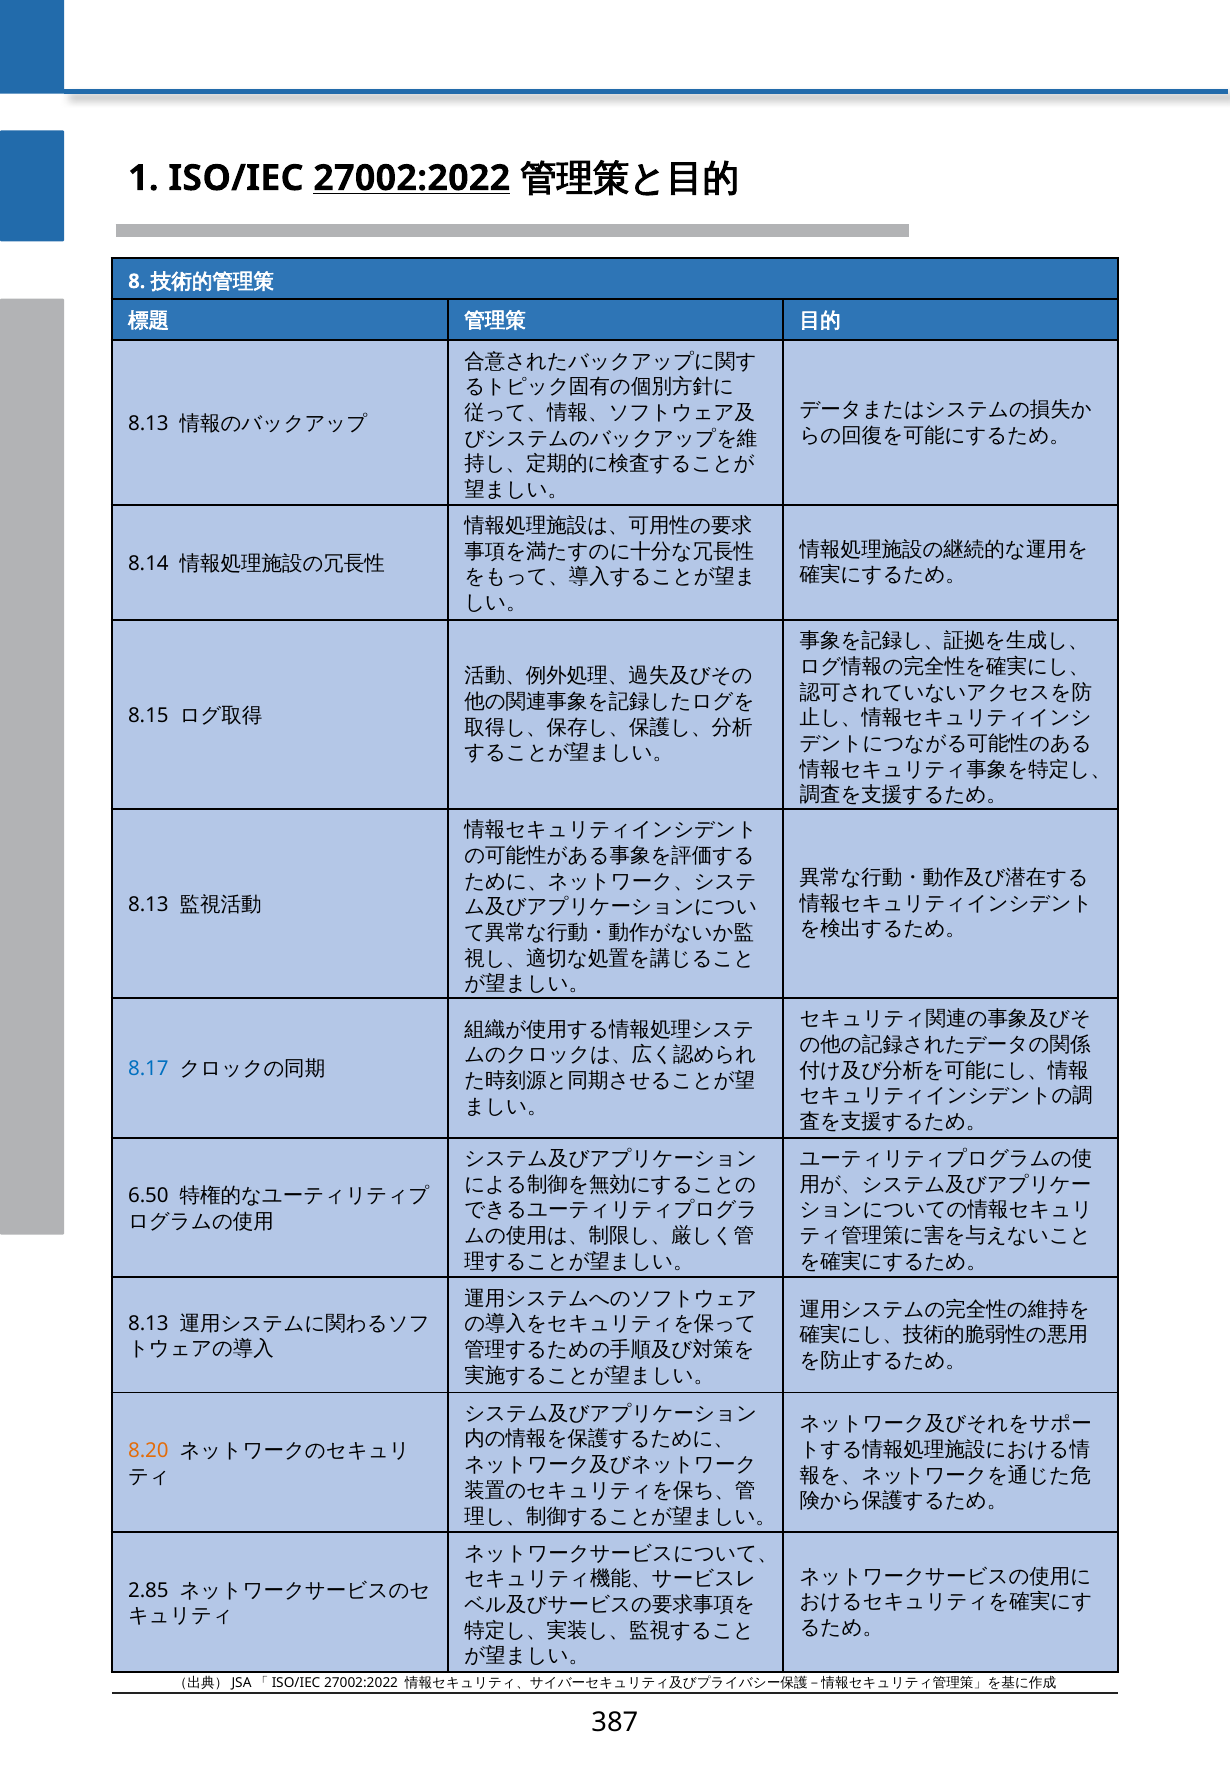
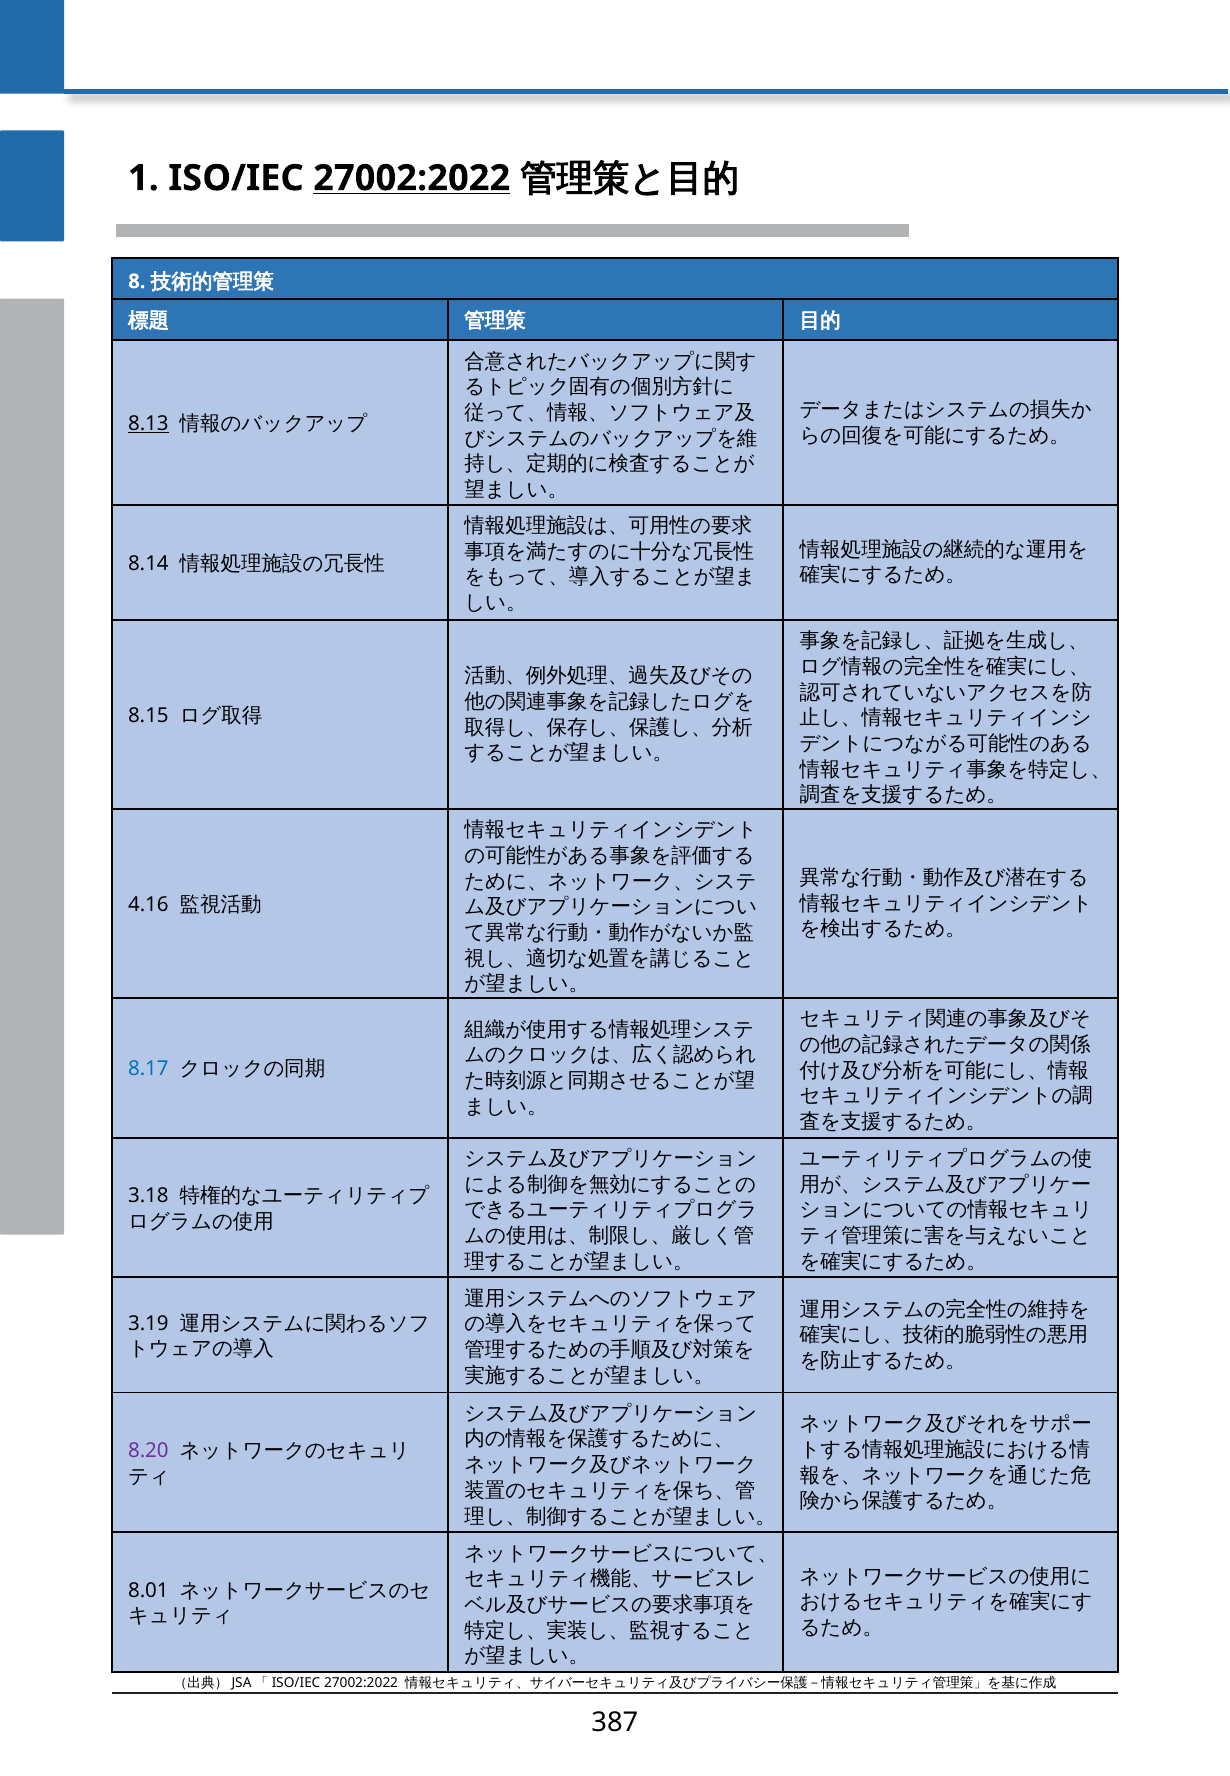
8.13 at (148, 424) underline: none -> present
8.13 at (148, 905): 8.13 -> 4.16
6.50: 6.50 -> 3.18
8.13 at (148, 1324): 8.13 -> 3.19
8.20 colour: orange -> purple
2.85: 2.85 -> 8.01
